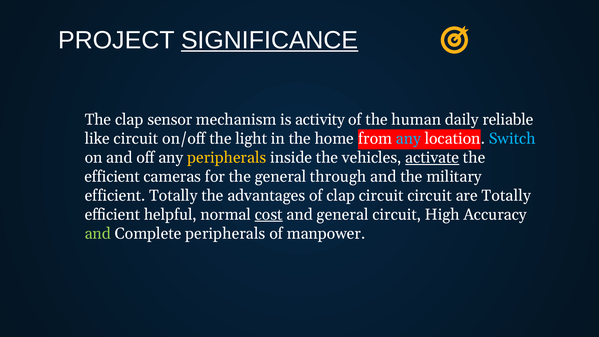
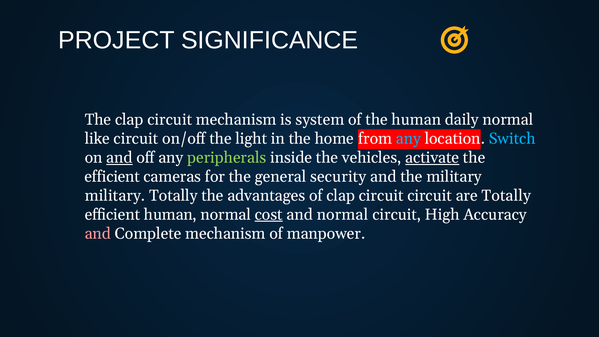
SIGNIFICANCE underline: present -> none
The clap sensor: sensor -> circuit
activity: activity -> system
reliable at (508, 120): reliable -> normal
and at (119, 158) underline: none -> present
peripherals at (227, 158) colour: yellow -> light green
through: through -> security
efficient at (115, 195): efficient -> military
efficient helpful: helpful -> human
and general: general -> normal
and at (98, 233) colour: light green -> pink
Complete peripherals: peripherals -> mechanism
